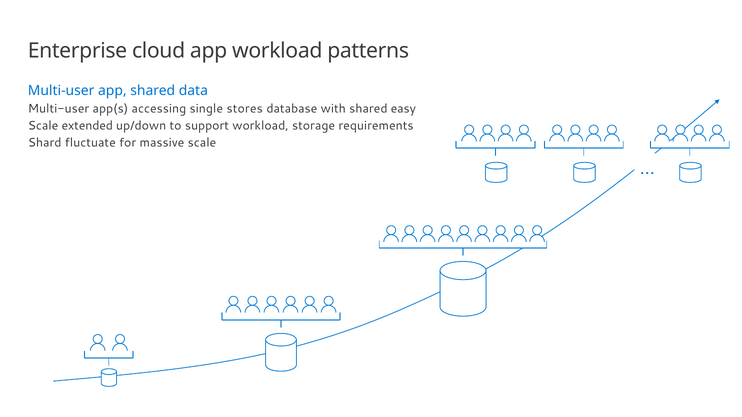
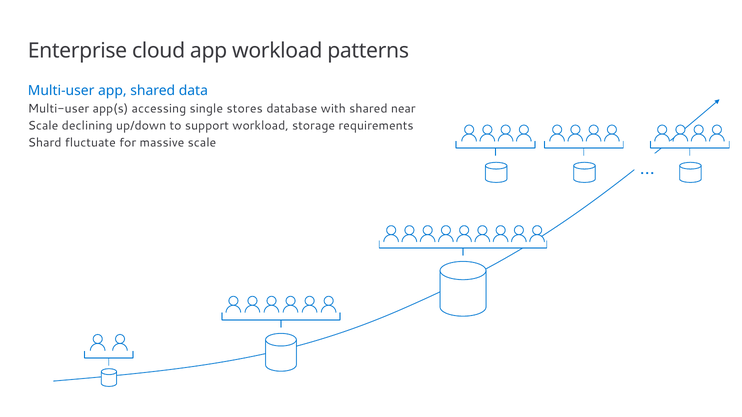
easy: easy -> near
extended: extended -> declining
